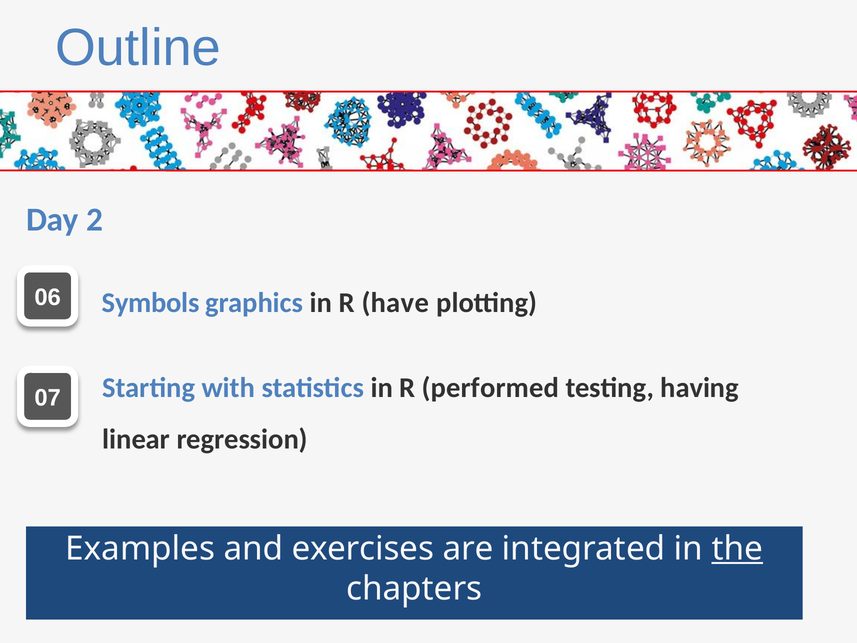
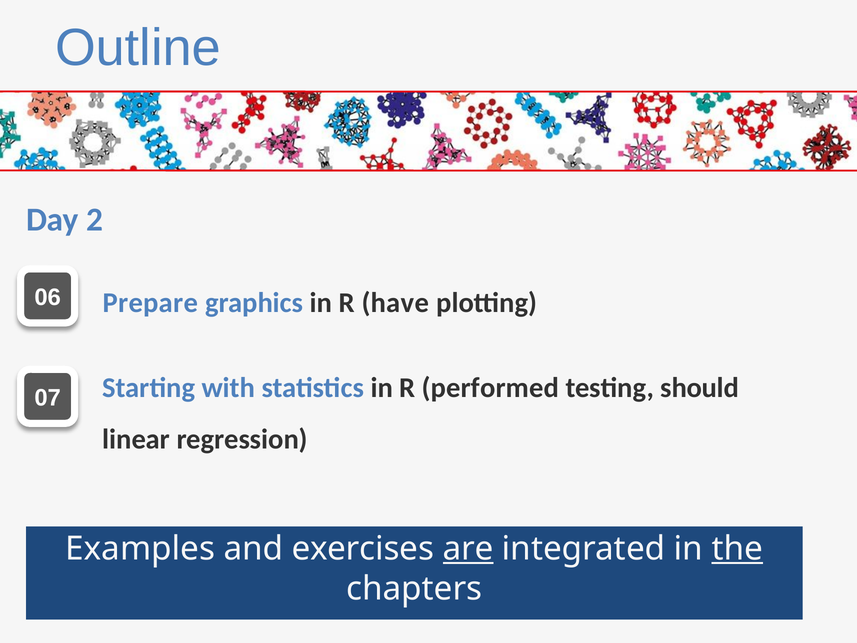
Symbols: Symbols -> Prepare
having: having -> should
are underline: none -> present
